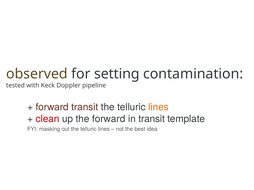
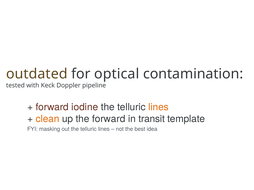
observed: observed -> outdated
setting: setting -> optical
forward transit: transit -> iodine
clean colour: red -> orange
